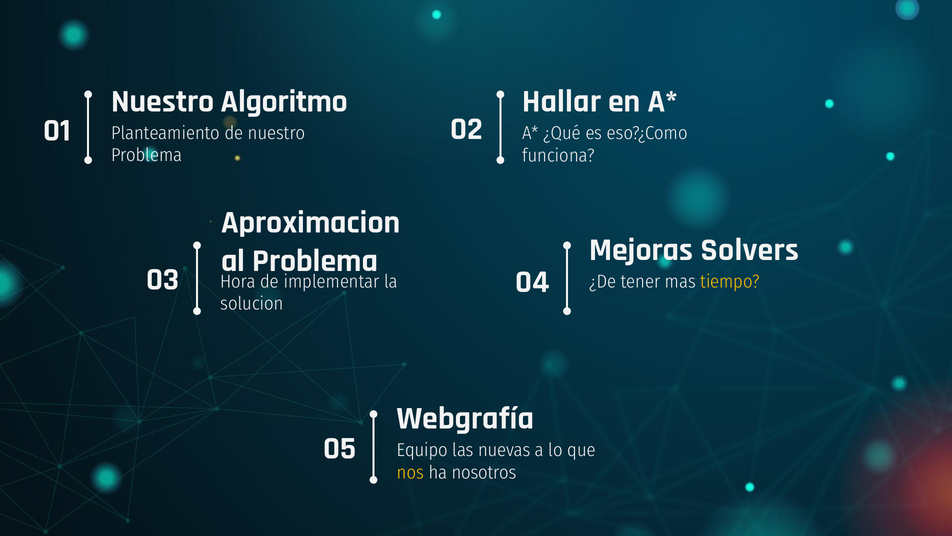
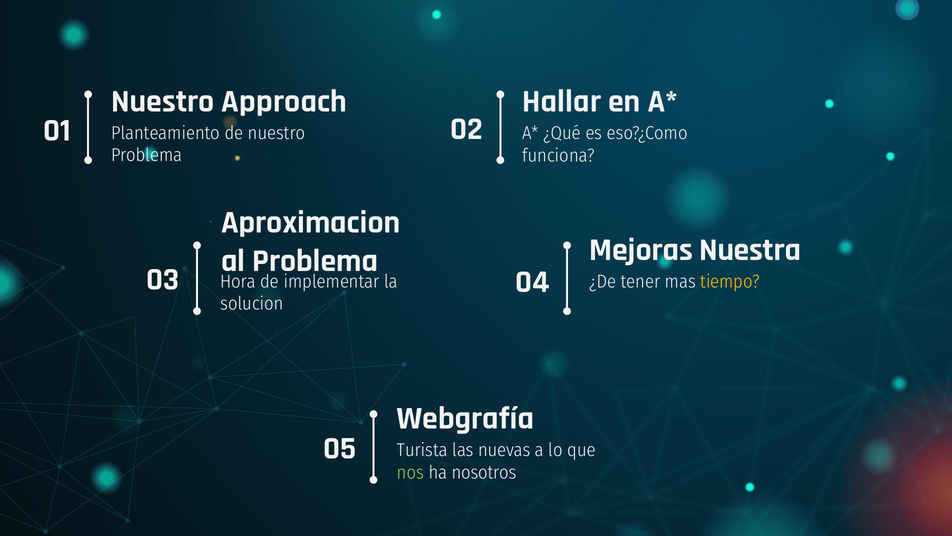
Algoritmo: Algoritmo -> Approach
Solvers: Solvers -> Nuestra
Equipo: Equipo -> Turista
nos colour: yellow -> light green
